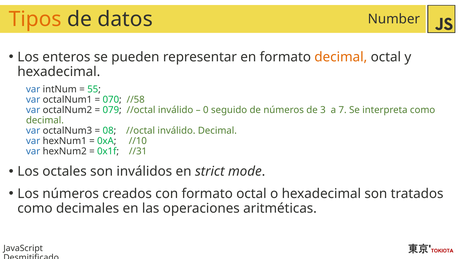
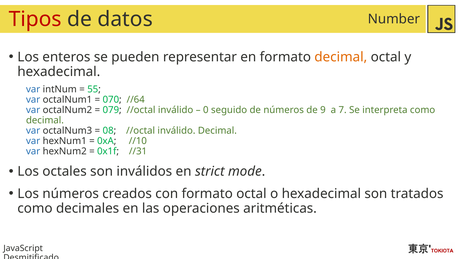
Tipos colour: orange -> red
//58: //58 -> //64
3: 3 -> 9
